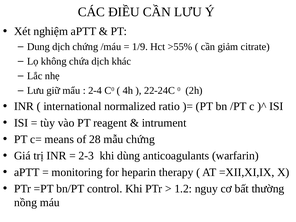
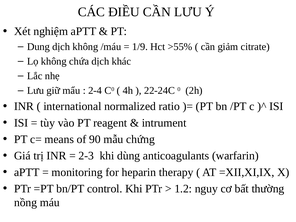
dịch chứng: chứng -> không
28: 28 -> 90
